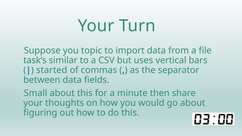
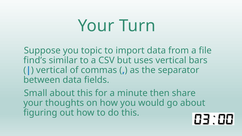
task’s: task’s -> find’s
started at (52, 70): started -> vertical
